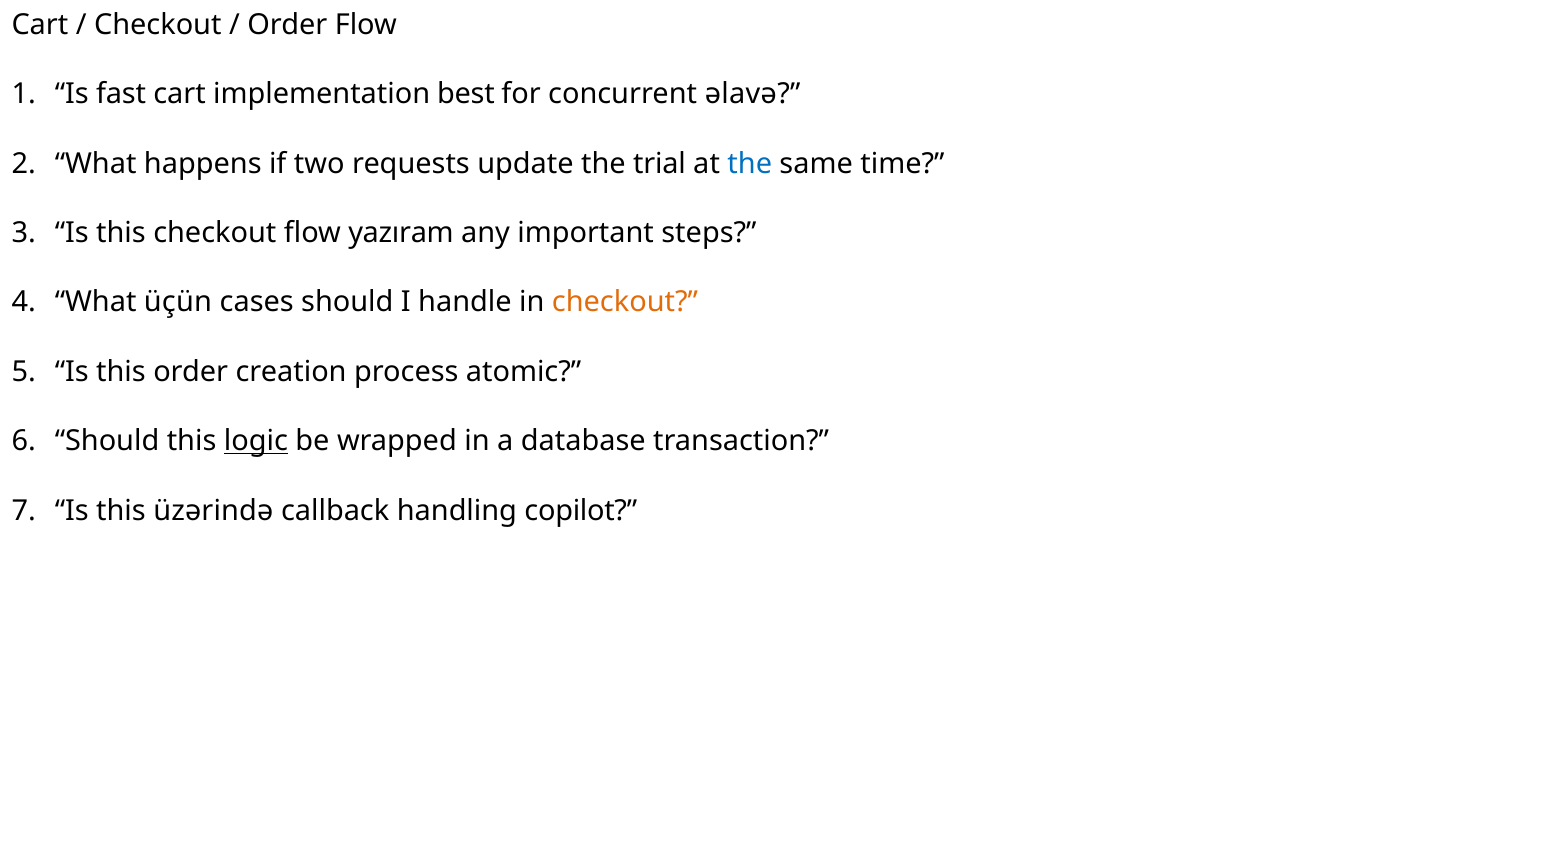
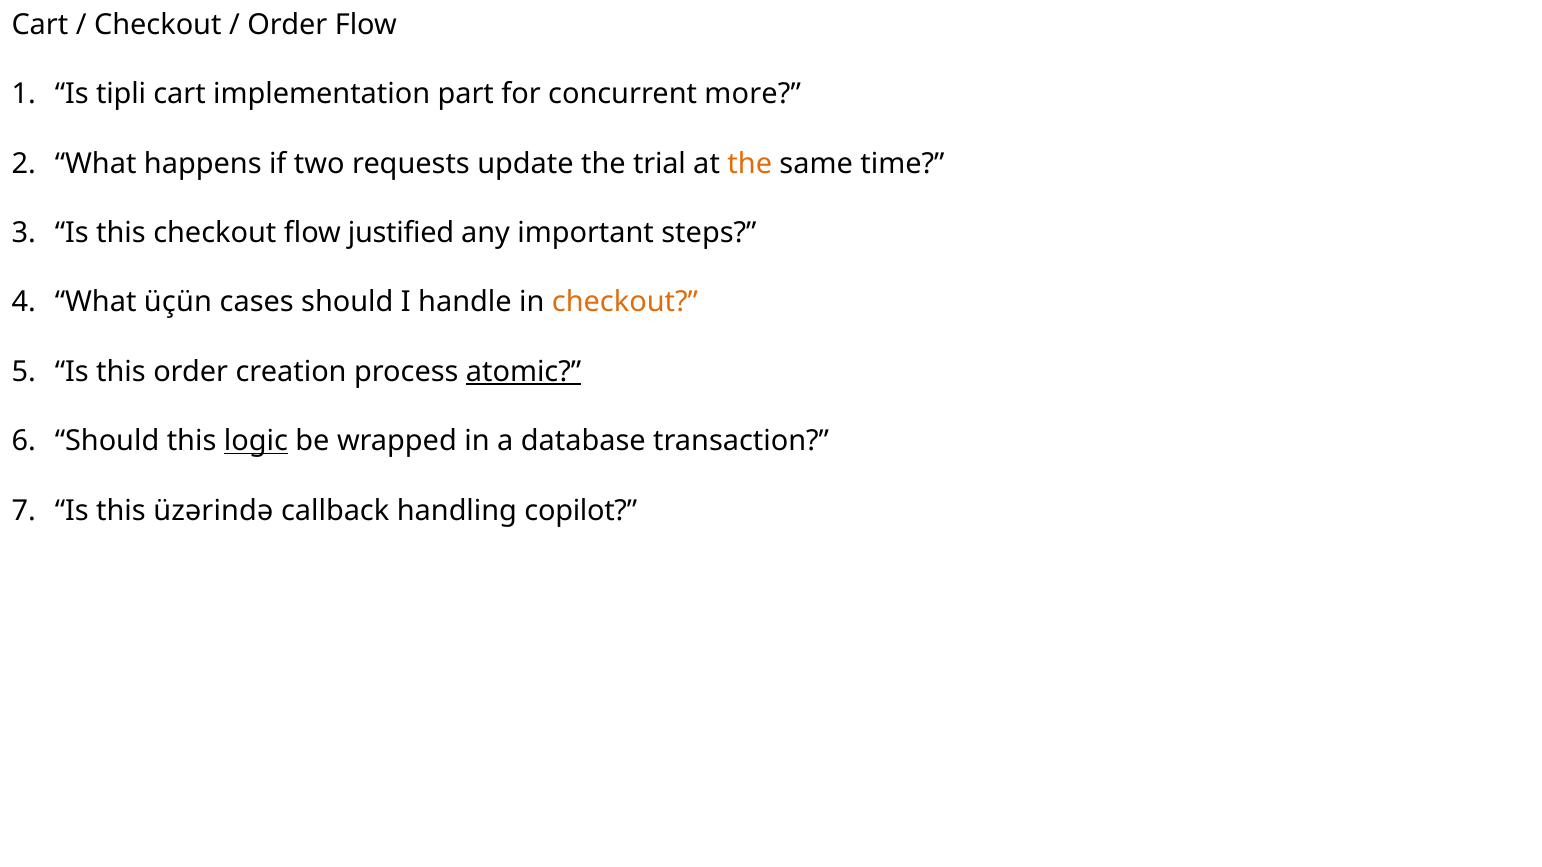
fast: fast -> tipli
best: best -> part
əlavə: əlavə -> more
the at (750, 164) colour: blue -> orange
yazıram: yazıram -> justified
atomic underline: none -> present
